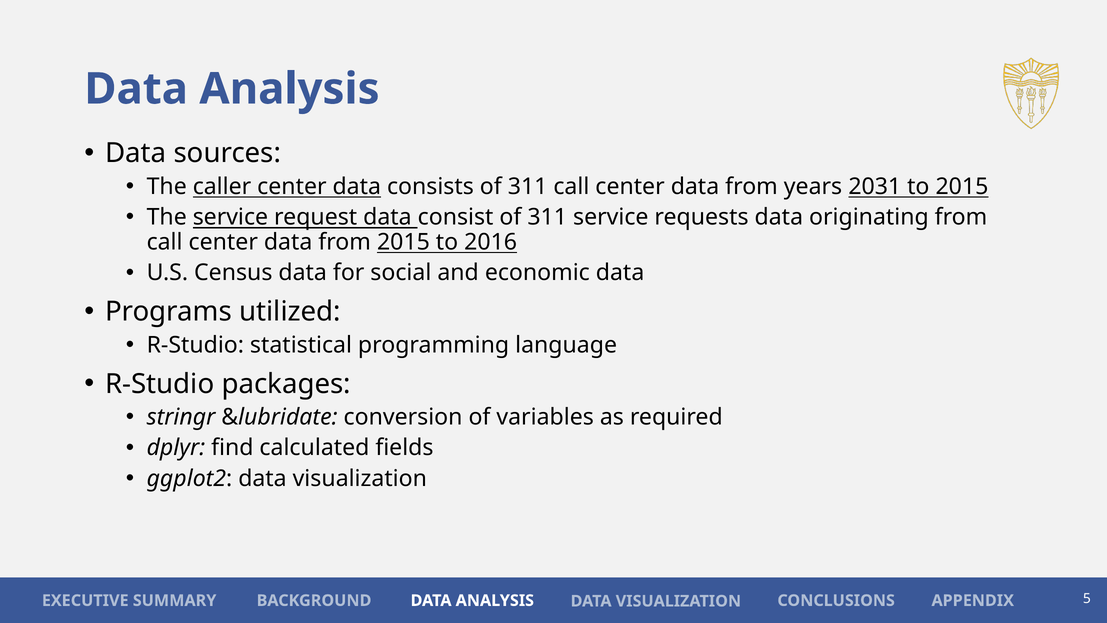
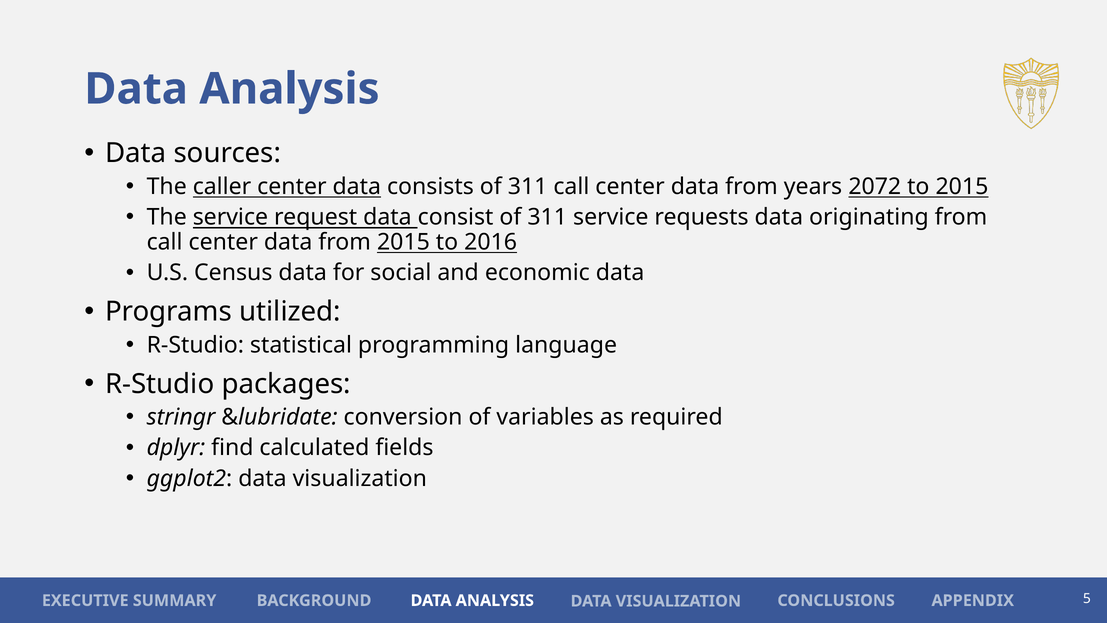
2031: 2031 -> 2072
